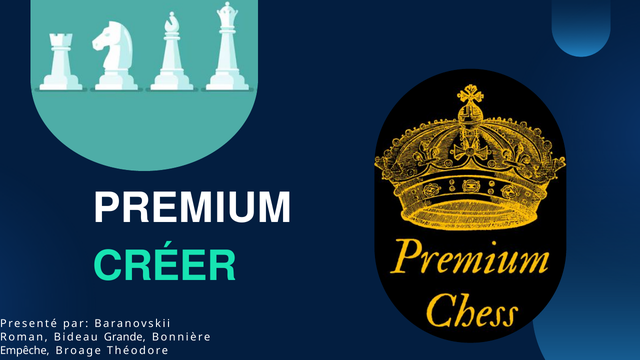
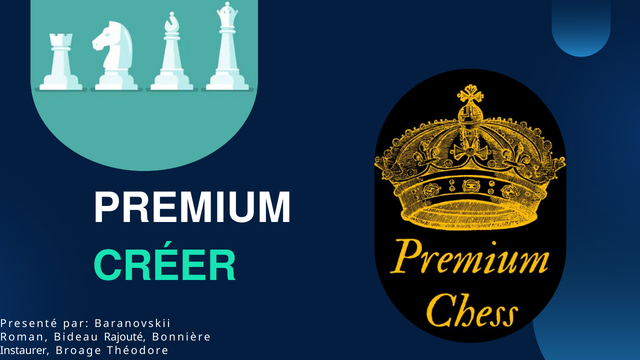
Grande: Grande -> Rajouté
Empêche: Empêche -> Instaurer
